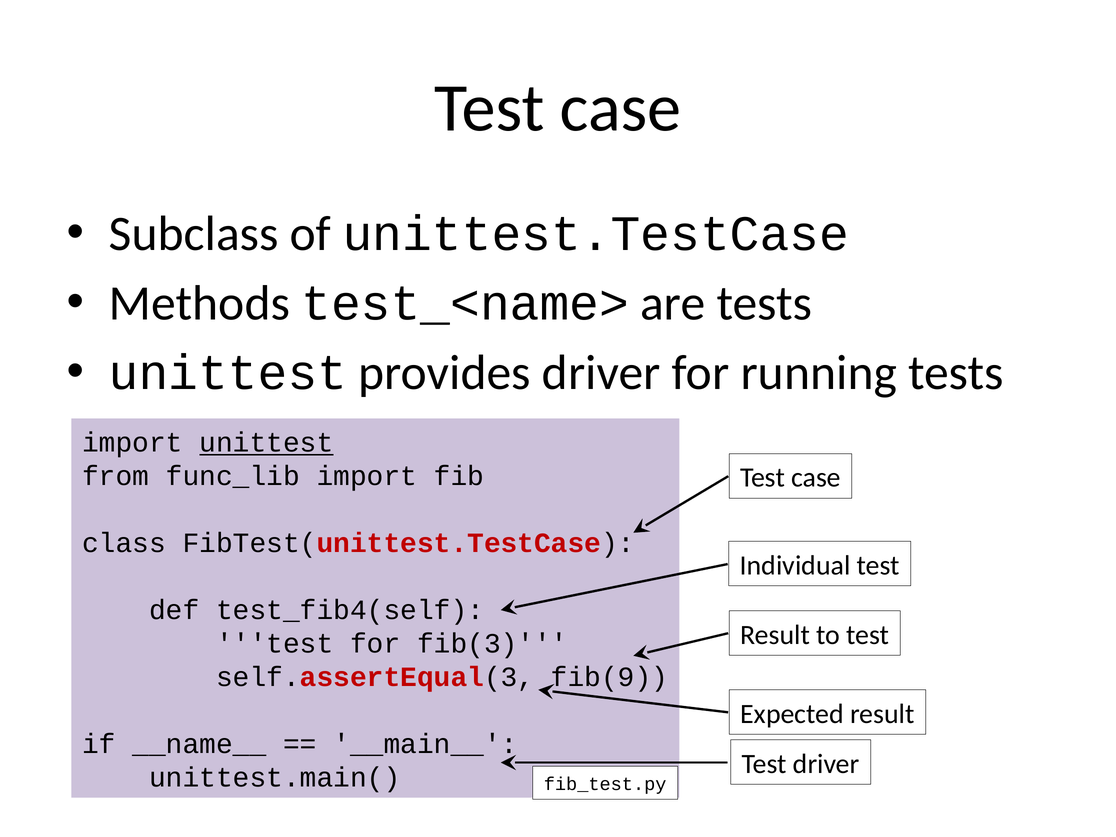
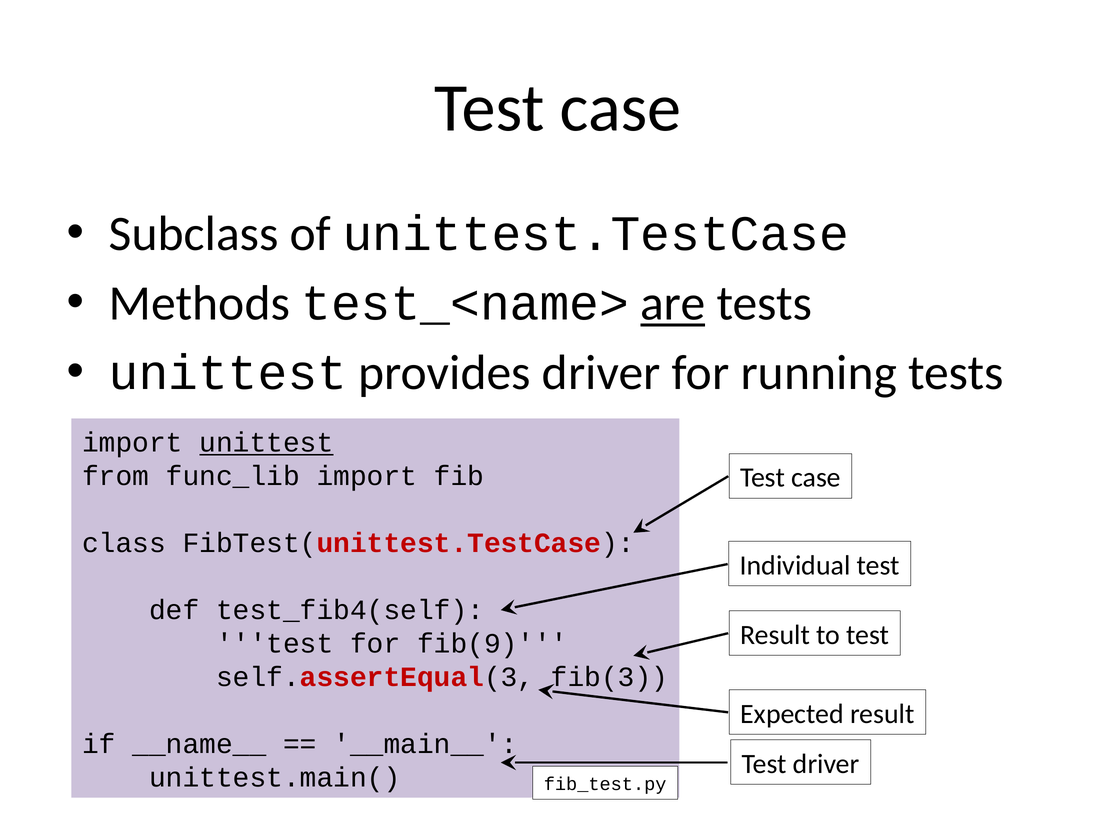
are underline: none -> present
fib(3: fib(3 -> fib(9
fib(9: fib(9 -> fib(3
